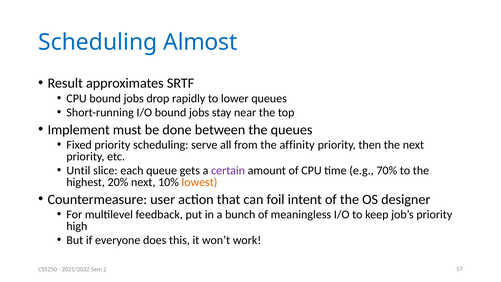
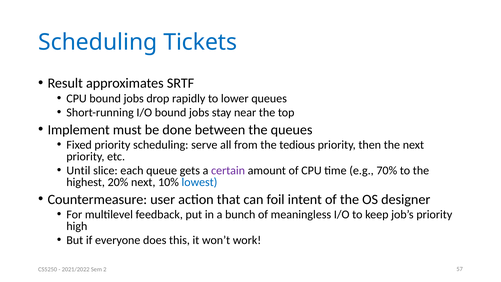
Almost: Almost -> Tickets
affinity: affinity -> tedious
lowest colour: orange -> blue
